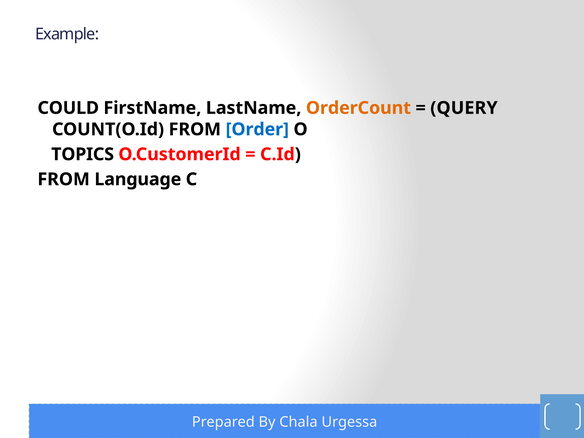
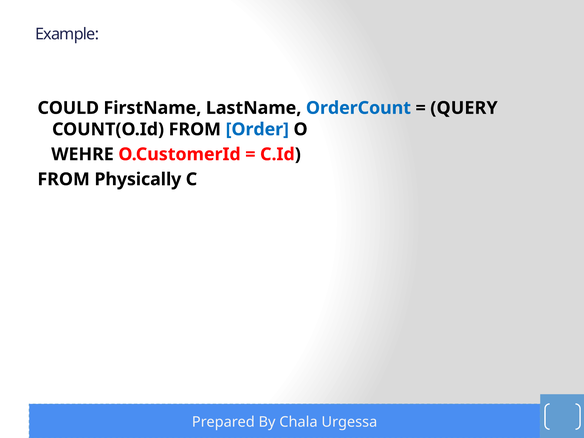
OrderCount colour: orange -> blue
TOPICS: TOPICS -> WEHRE
Language: Language -> Physically
